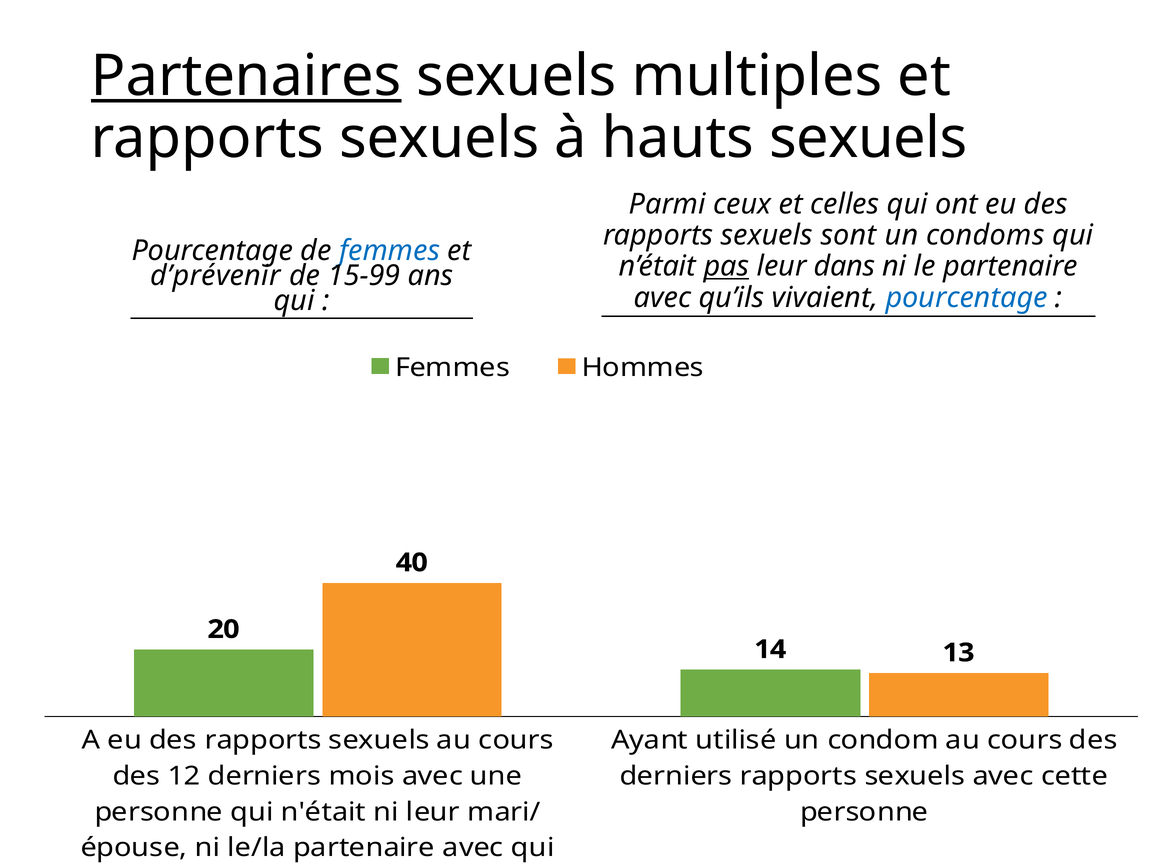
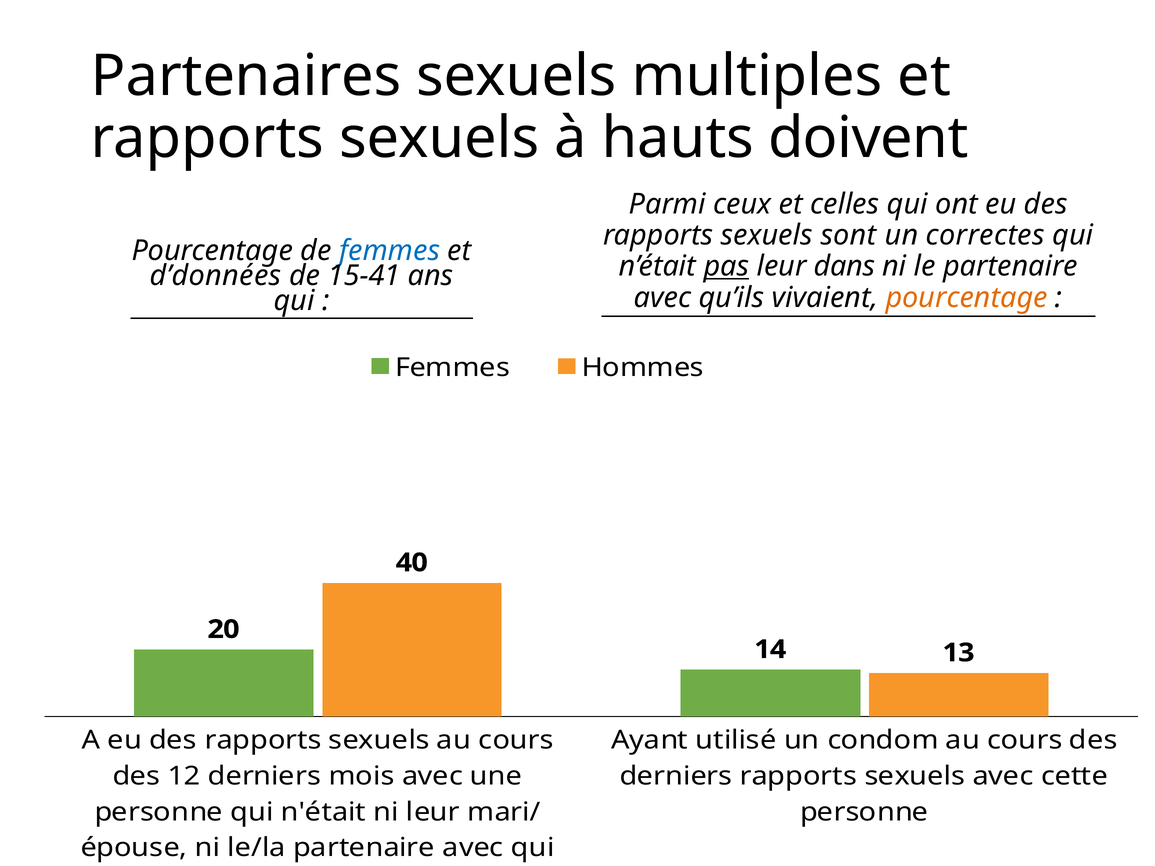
Partenaires underline: present -> none
hauts sexuels: sexuels -> doivent
condoms: condoms -> correctes
d’prévenir: d’prévenir -> d’données
15-99: 15-99 -> 15-41
pourcentage at (967, 298) colour: blue -> orange
